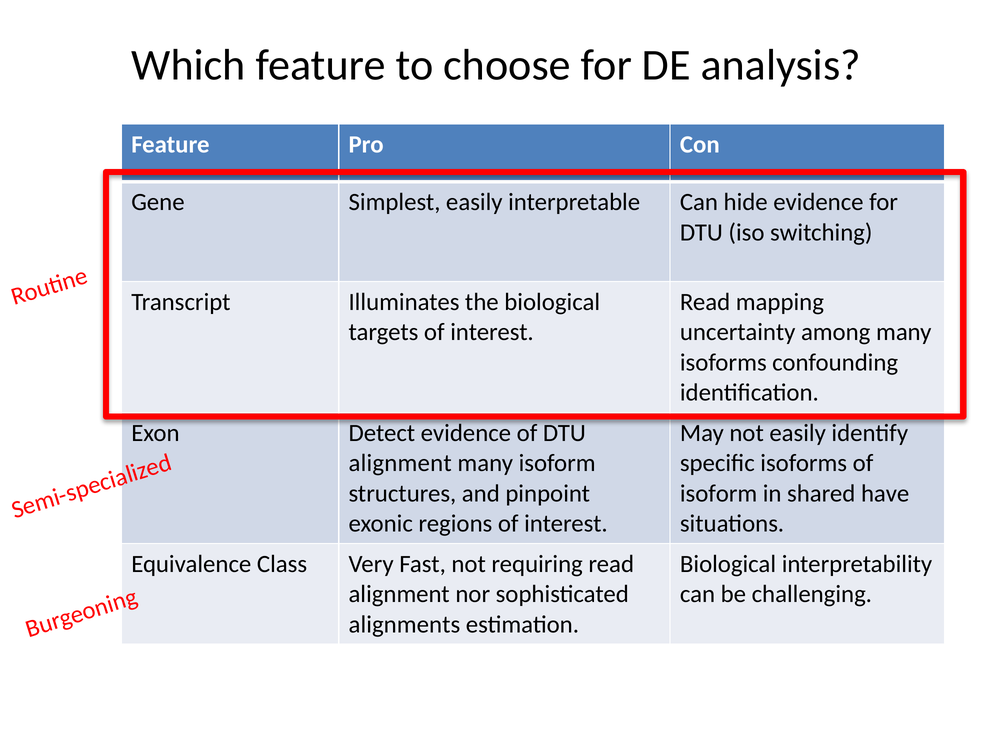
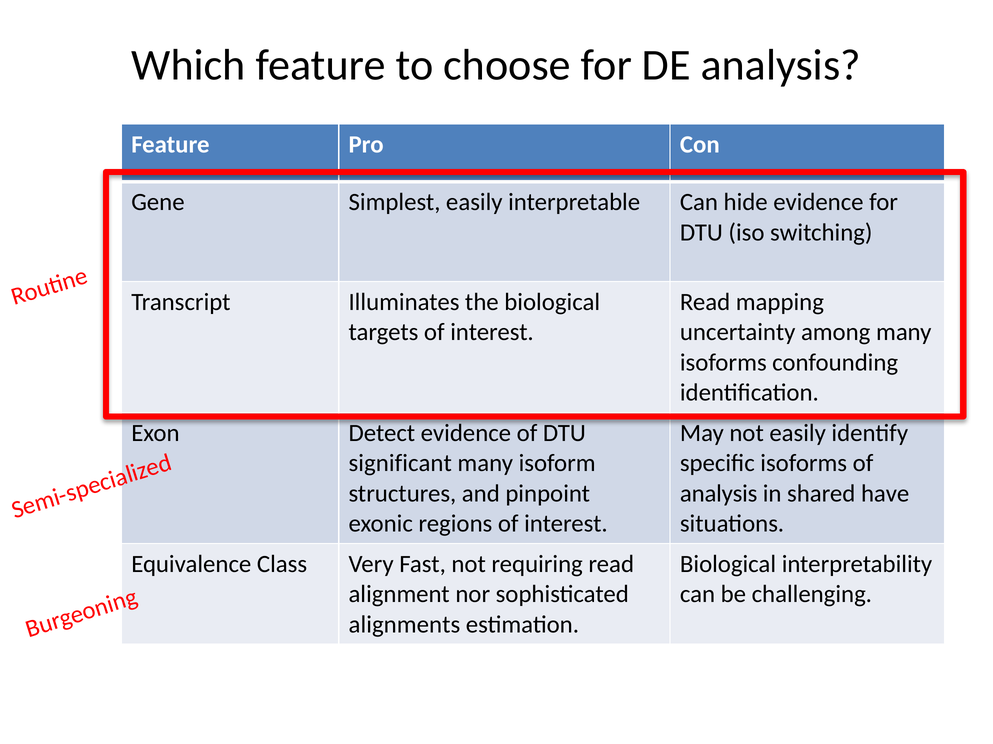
alignment at (400, 464): alignment -> significant
isoform at (719, 494): isoform -> analysis
